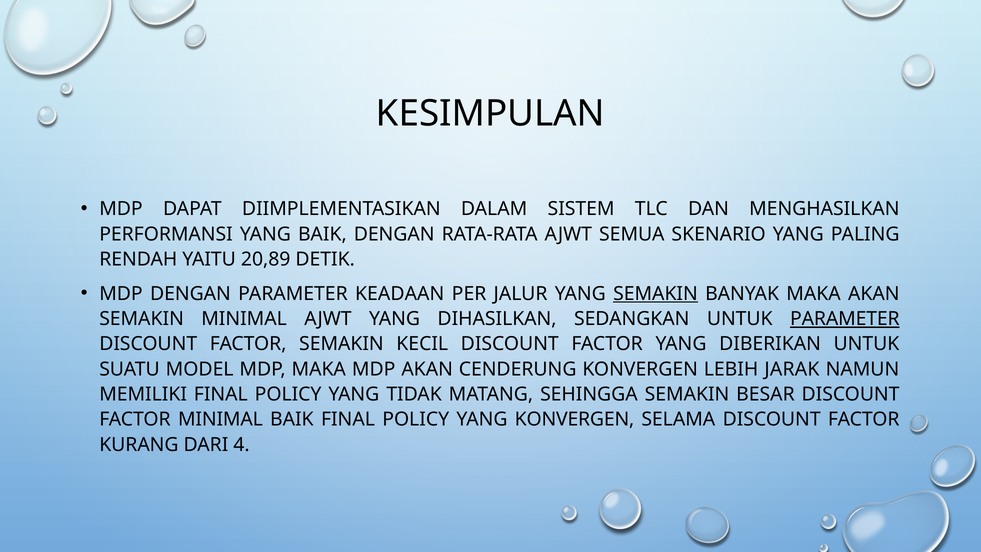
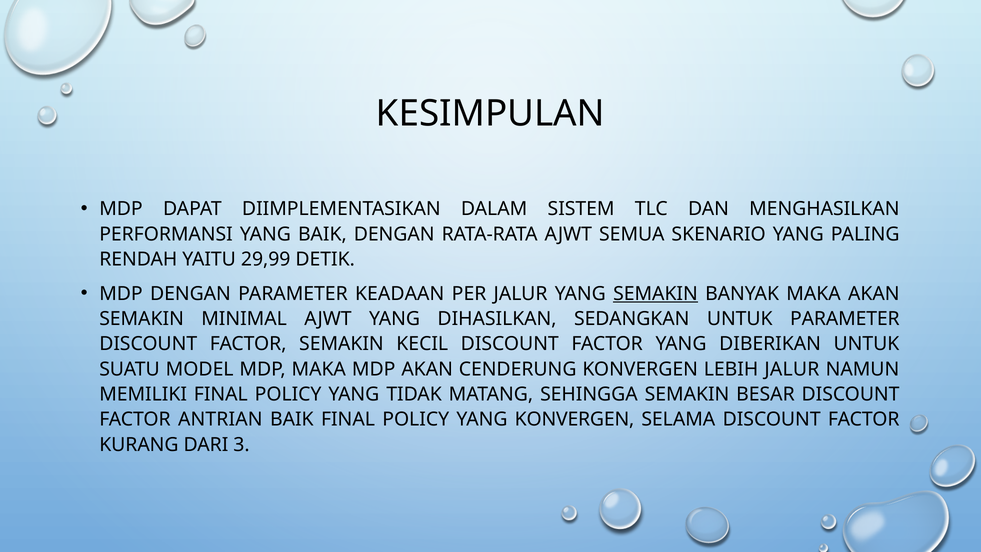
20,89: 20,89 -> 29,99
PARAMETER at (845, 319) underline: present -> none
LEBIH JARAK: JARAK -> JALUR
FACTOR MINIMAL: MINIMAL -> ANTRIAN
4: 4 -> 3
